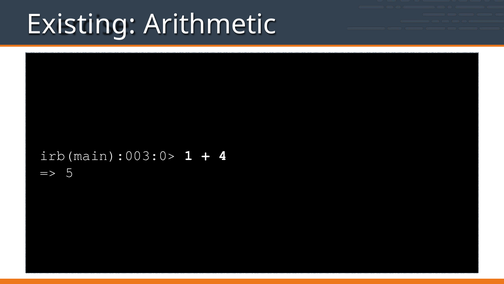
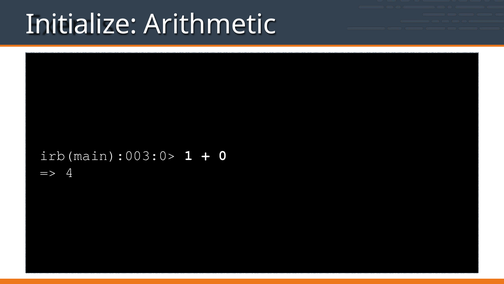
Existing: Existing -> Initialize
4: 4 -> 0
5: 5 -> 4
